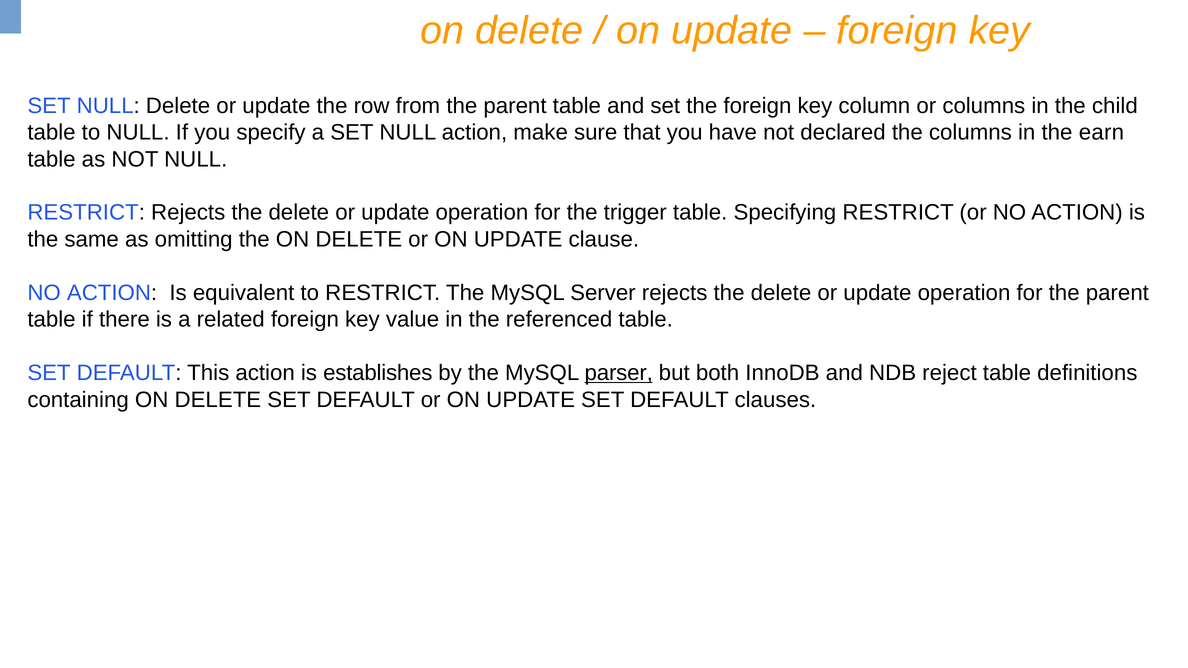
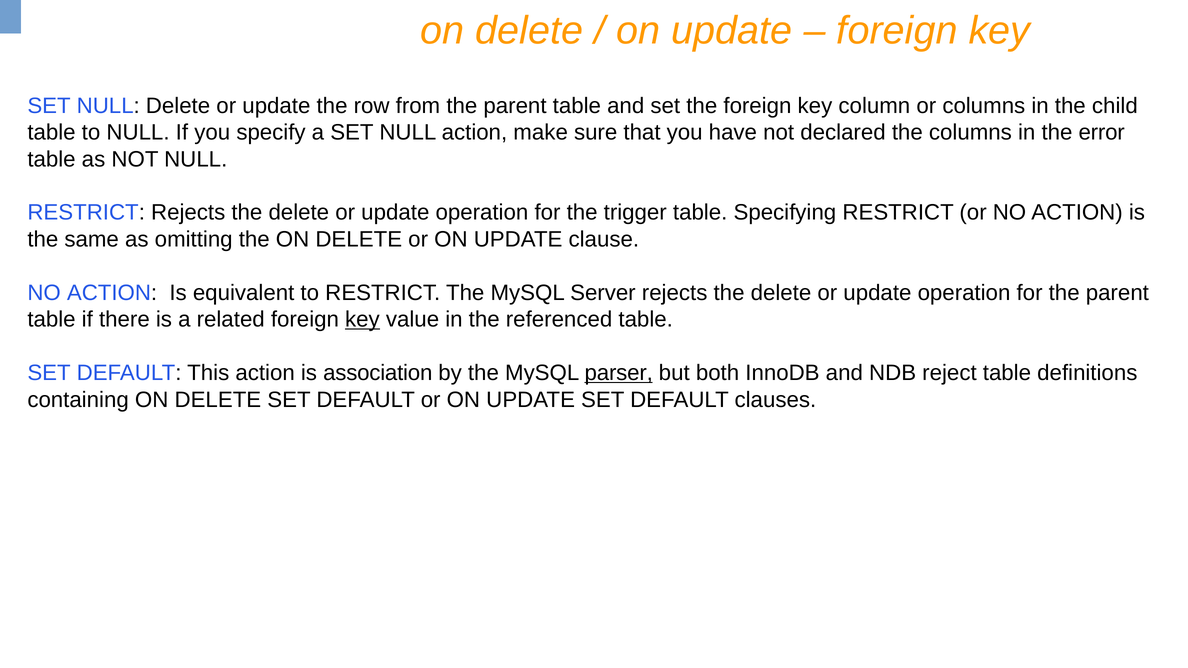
earn: earn -> error
key at (362, 320) underline: none -> present
establishes: establishes -> association
